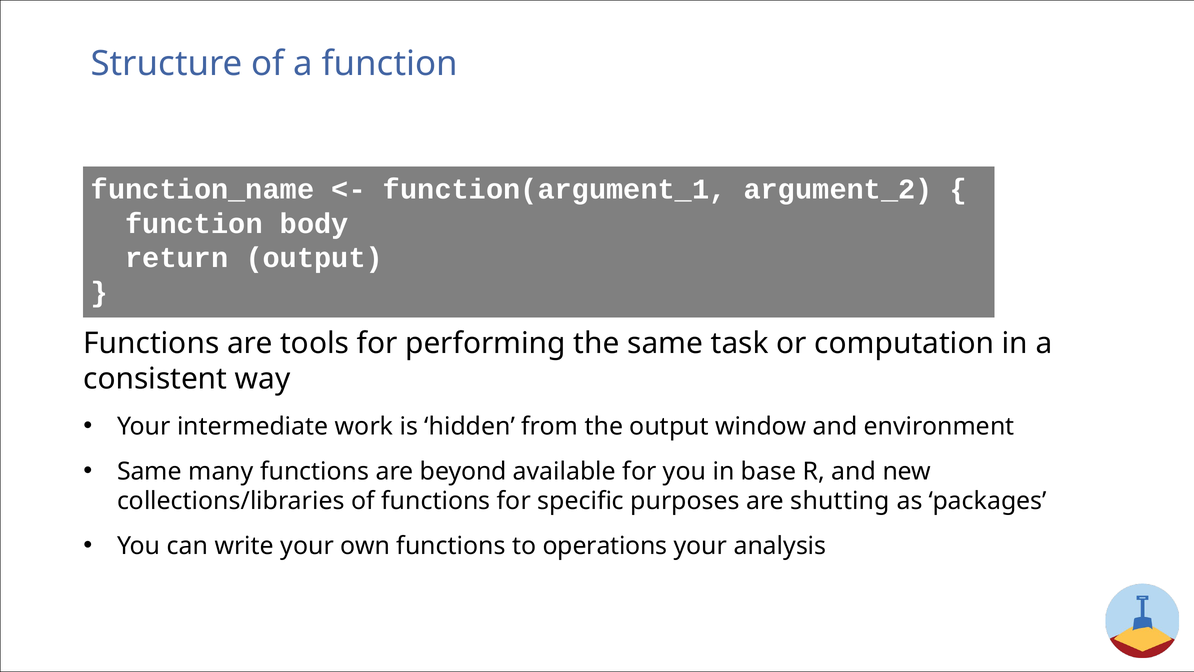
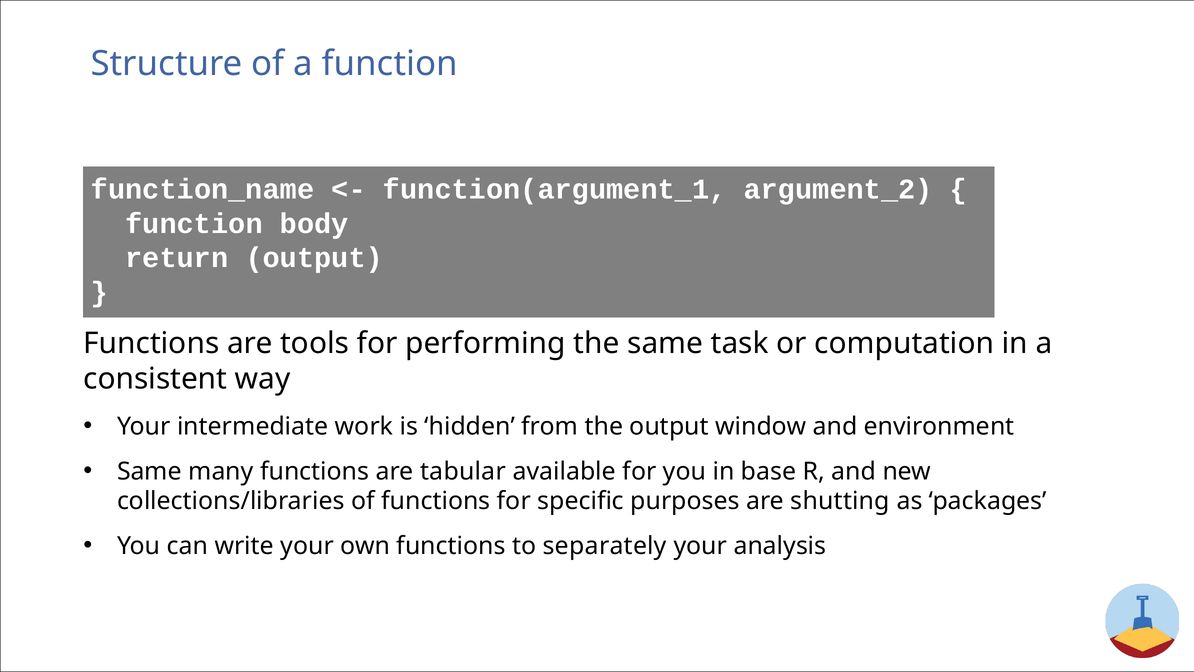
beyond: beyond -> tabular
operations: operations -> separately
